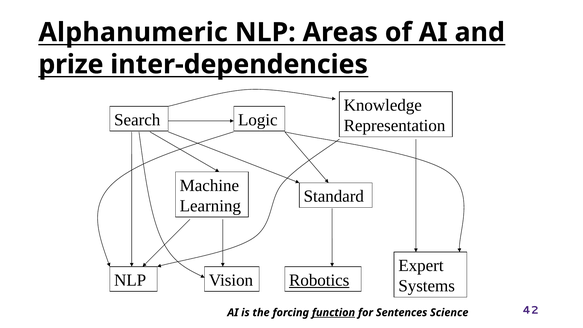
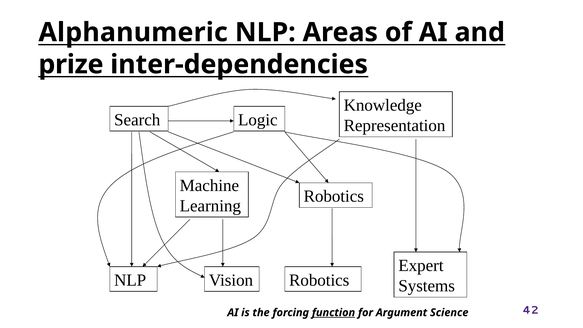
Standard at (334, 196): Standard -> Robotics
Robotics at (319, 280) underline: present -> none
Sentences: Sentences -> Argument
